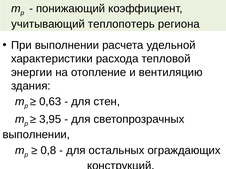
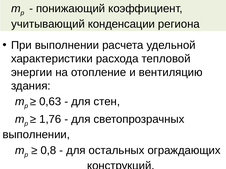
теплопотерь: теплопотерь -> конденсации
3,95: 3,95 -> 1,76
